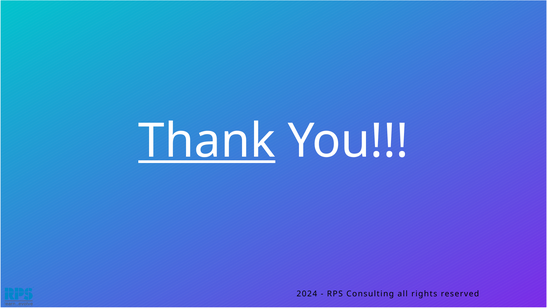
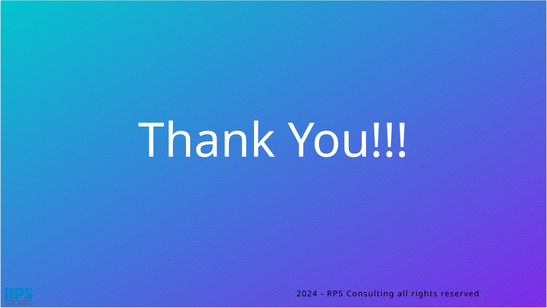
Thank underline: present -> none
